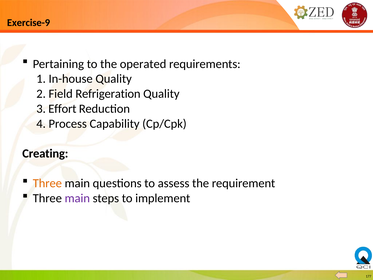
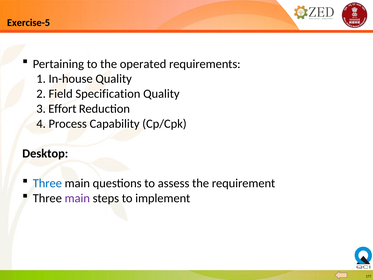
Exercise-9: Exercise-9 -> Exercise-5
Refrigeration: Refrigeration -> Specification
Creating: Creating -> Desktop
Three at (47, 183) colour: orange -> blue
